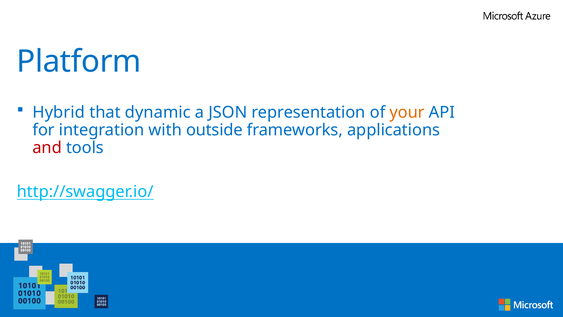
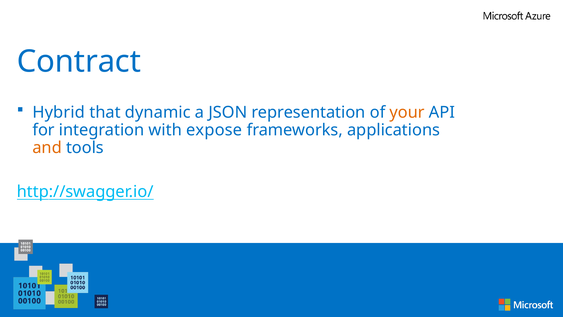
Platform: Platform -> Contract
outside: outside -> expose
and colour: red -> orange
